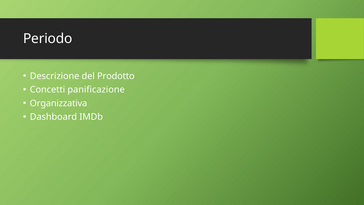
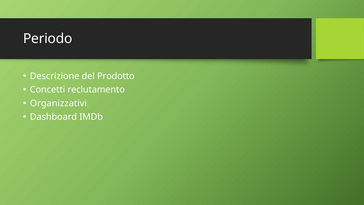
panificazione: panificazione -> reclutamento
Organizzativa: Organizzativa -> Organizzativi
